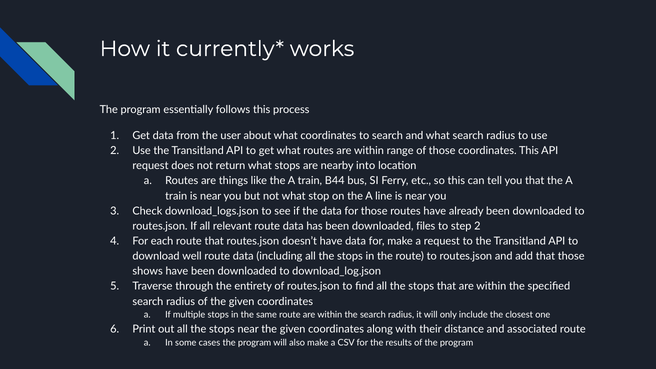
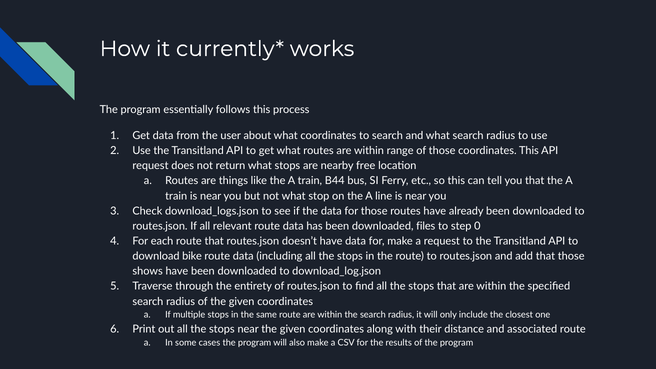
into: into -> free
step 2: 2 -> 0
well: well -> bike
